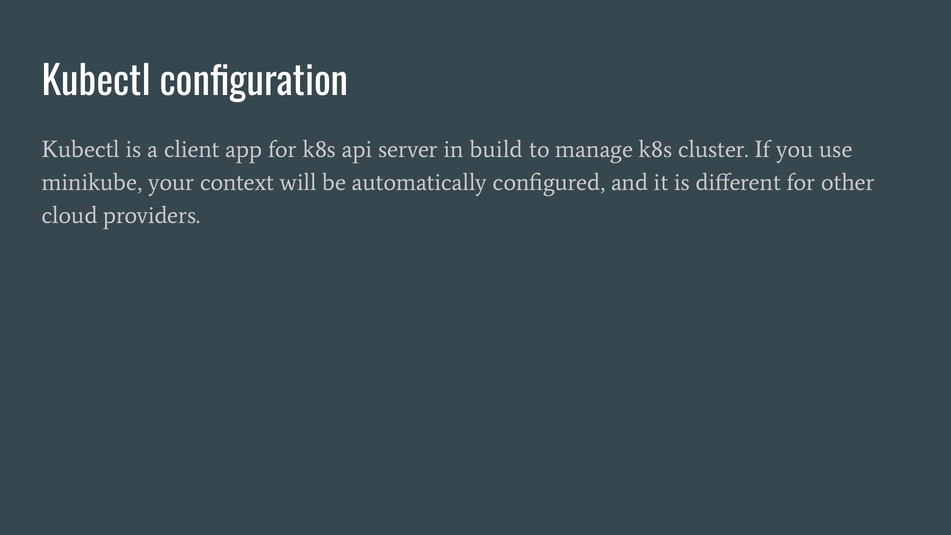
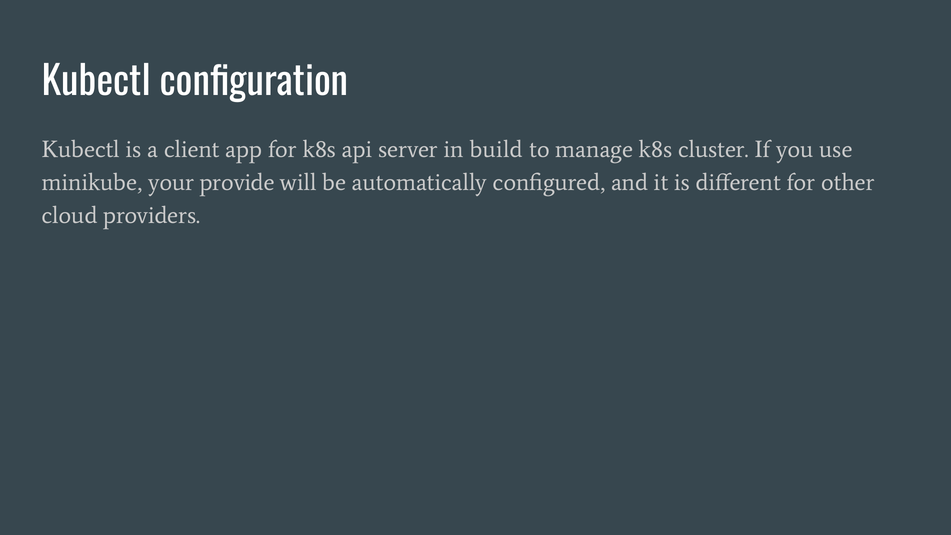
context: context -> provide
